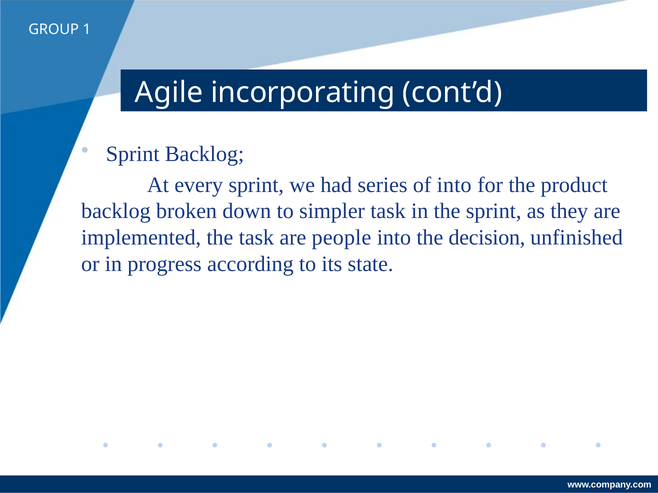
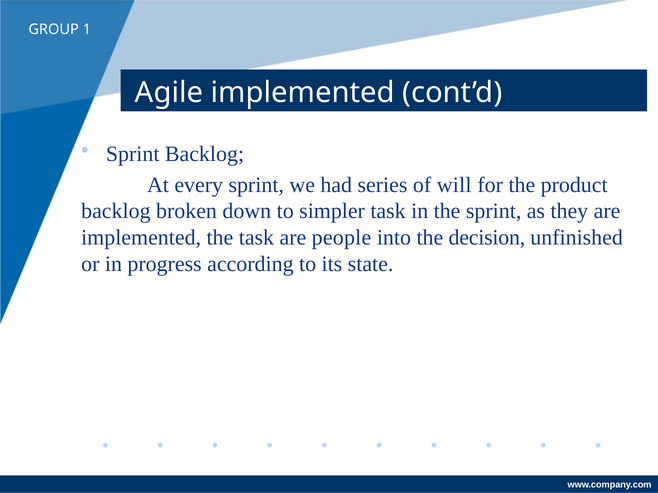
Agile incorporating: incorporating -> implemented
of into: into -> will
